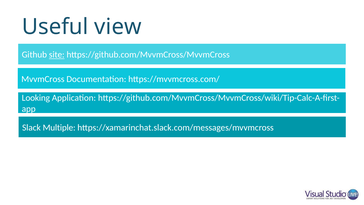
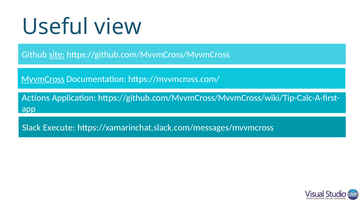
MvvmCross underline: none -> present
Looking: Looking -> Actions
Multiple: Multiple -> Execute
